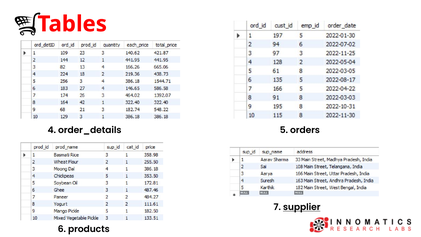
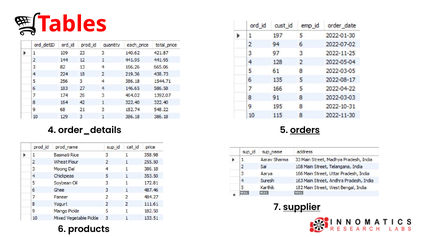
orders underline: none -> present
